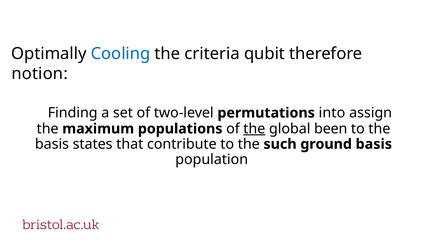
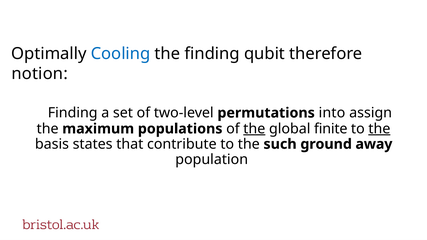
the criteria: criteria -> finding
been: been -> finite
the at (379, 129) underline: none -> present
ground basis: basis -> away
